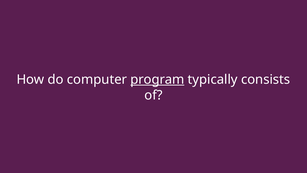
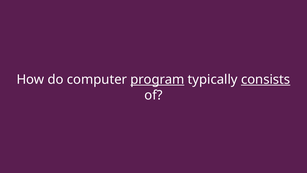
consists underline: none -> present
